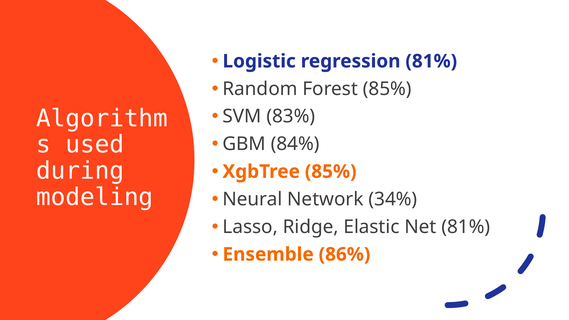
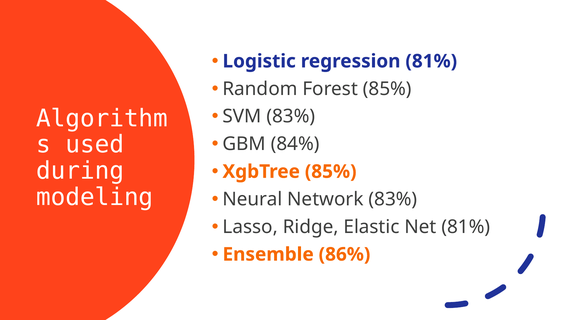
Network 34%: 34% -> 83%
